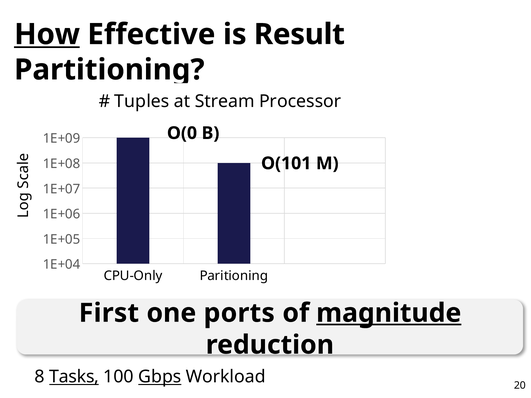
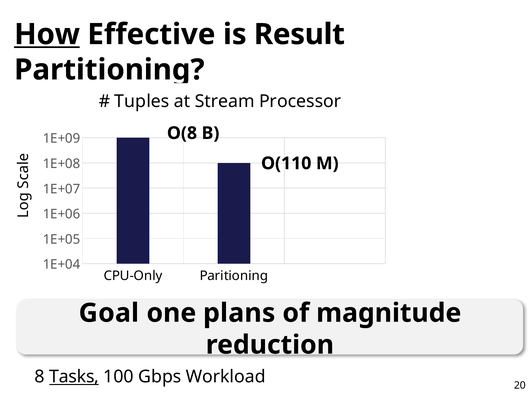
O(0: O(0 -> O(8
O(101: O(101 -> O(110
First: First -> Goal
ports: ports -> plans
magnitude underline: present -> none
Gbps underline: present -> none
